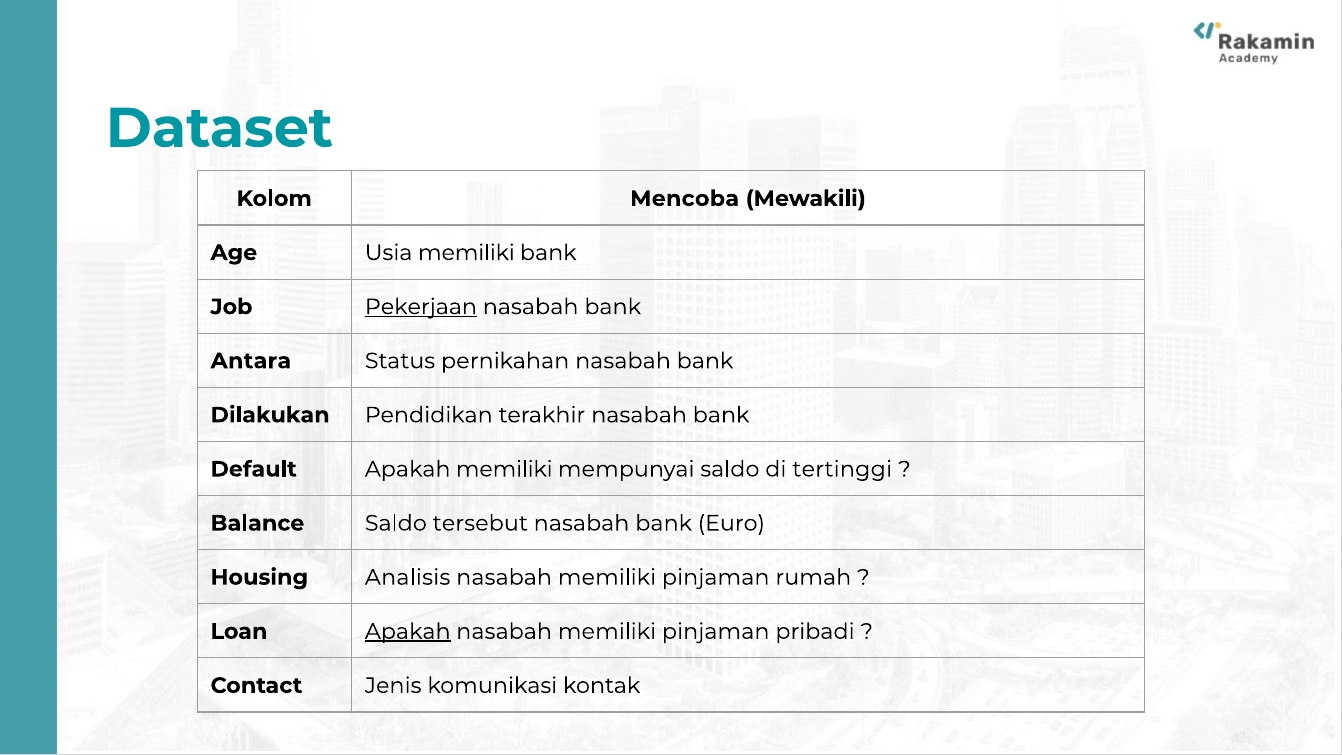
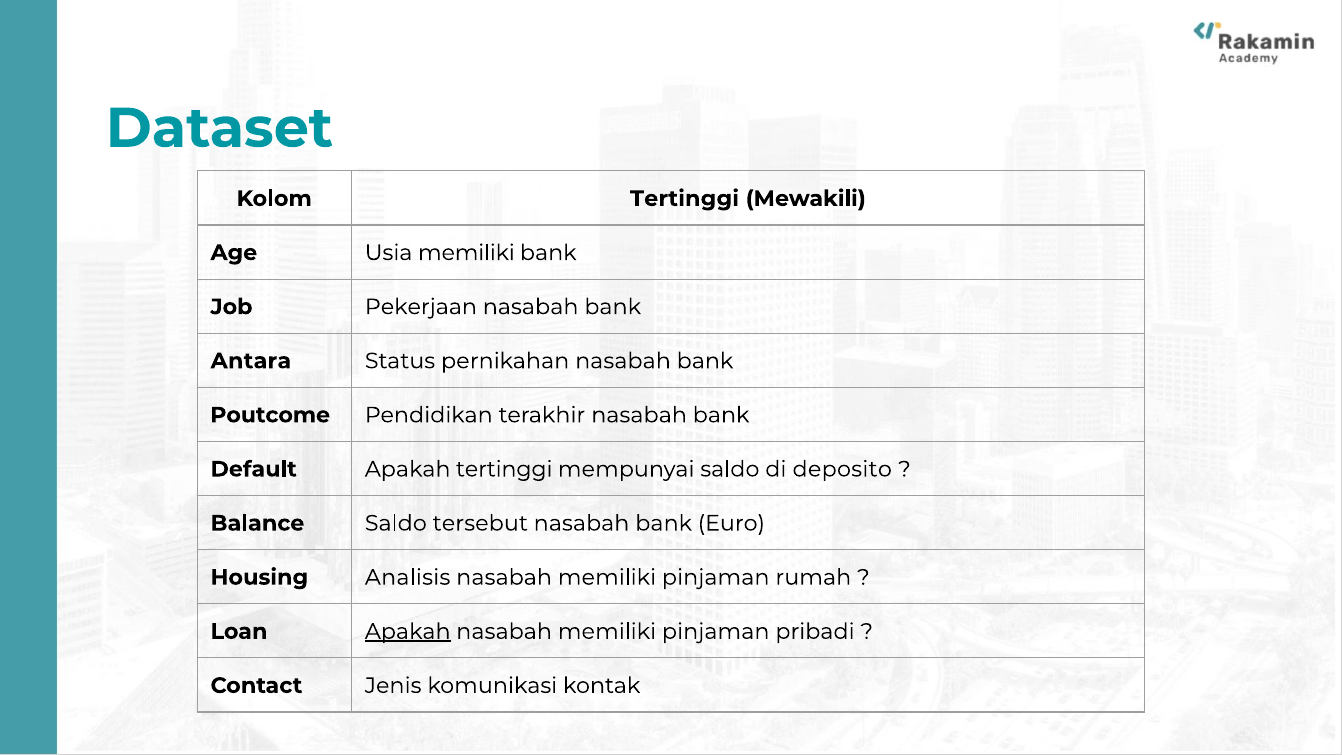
Kolom Mencoba: Mencoba -> Tertinggi
Pekerjaan underline: present -> none
Dilakukan: Dilakukan -> Poutcome
Apakah memiliki: memiliki -> tertinggi
tertinggi: tertinggi -> deposito
